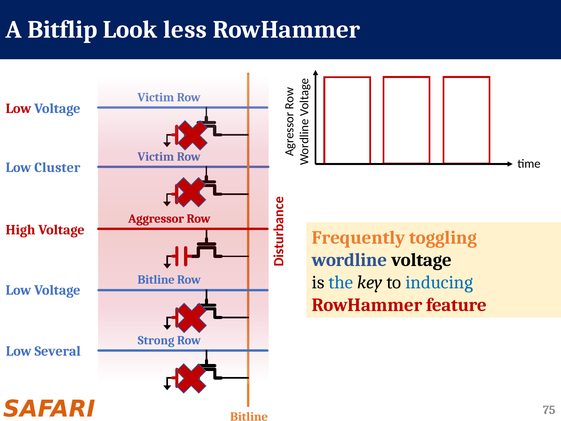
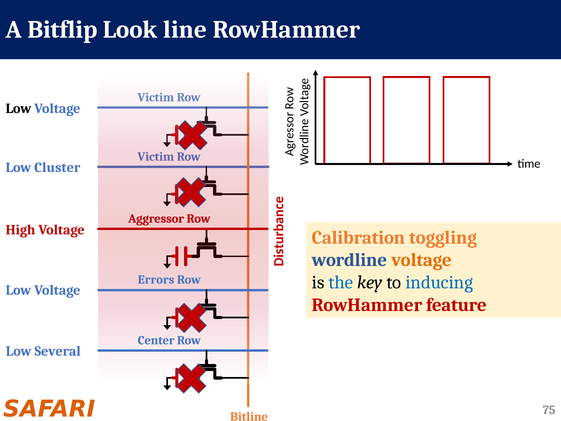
less: less -> line
Low at (18, 109) colour: red -> black
Frequently: Frequently -> Calibration
voltage at (422, 260) colour: black -> orange
Bitline at (156, 280): Bitline -> Errors
Strong: Strong -> Center
